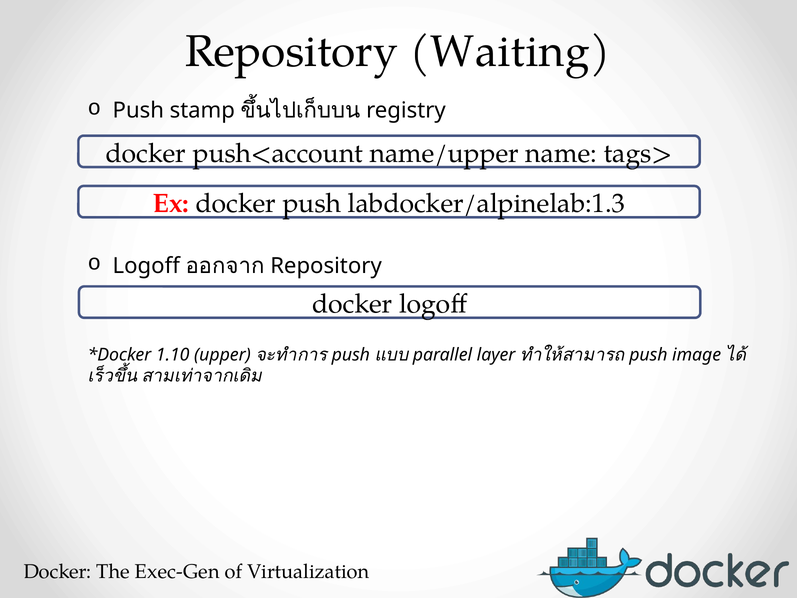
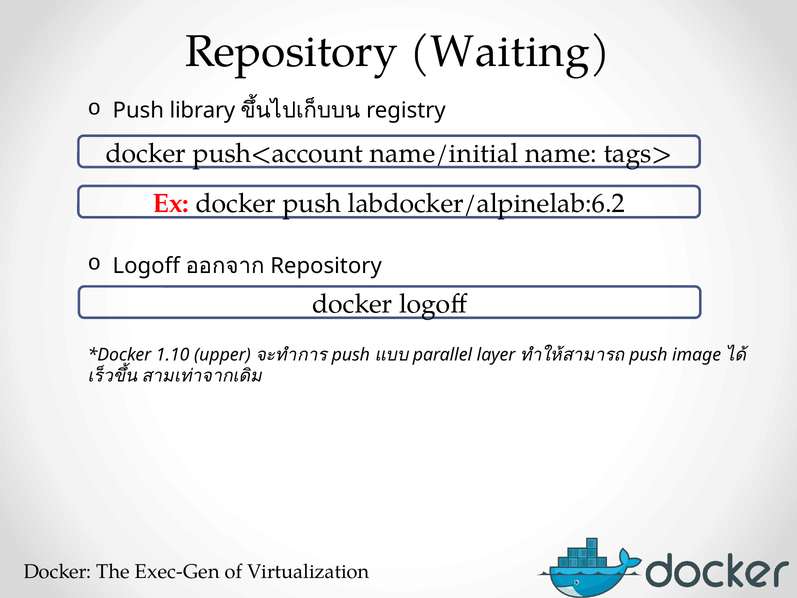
stamp: stamp -> library
name/upper: name/upper -> name/initial
labdocker/alpinelab:1.3: labdocker/alpinelab:1.3 -> labdocker/alpinelab:6.2
